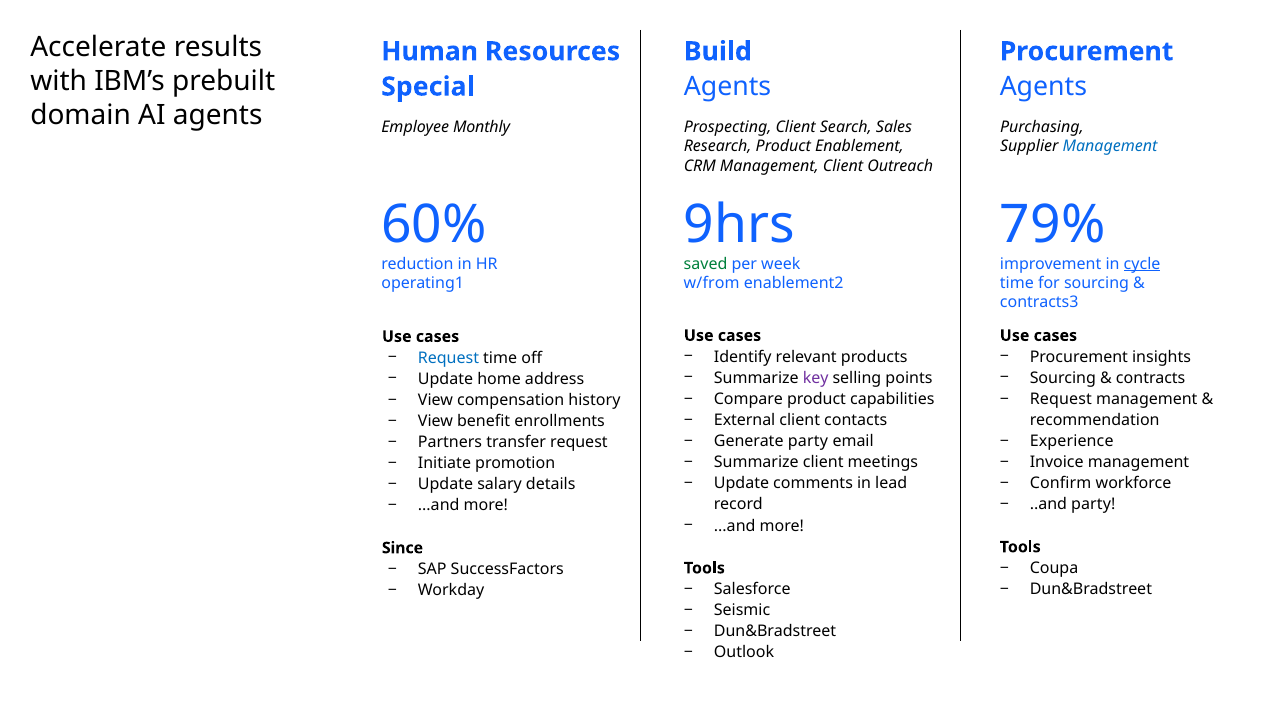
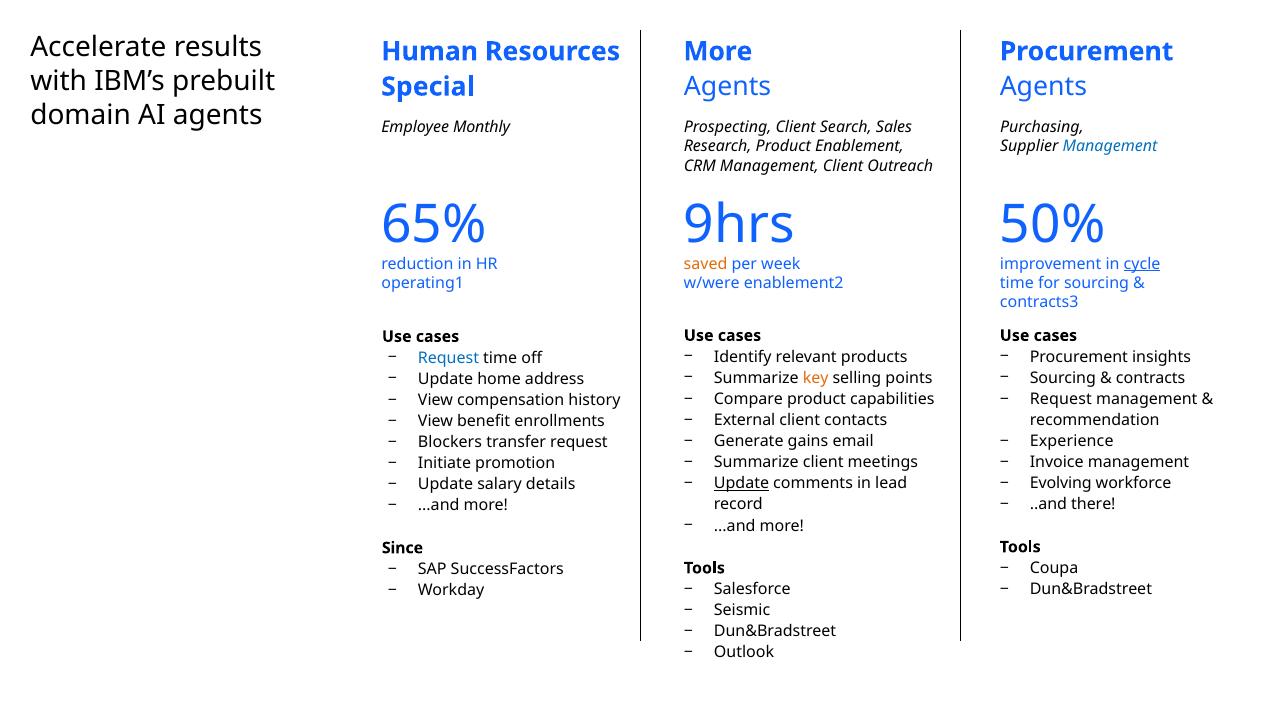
Build at (718, 51): Build -> More
60%: 60% -> 65%
79%: 79% -> 50%
saved colour: green -> orange
w/from: w/from -> w/were
key colour: purple -> orange
Generate party: party -> gains
Partners: Partners -> Blockers
Update at (741, 483) underline: none -> present
Confirm: Confirm -> Evolving
..and party: party -> there
